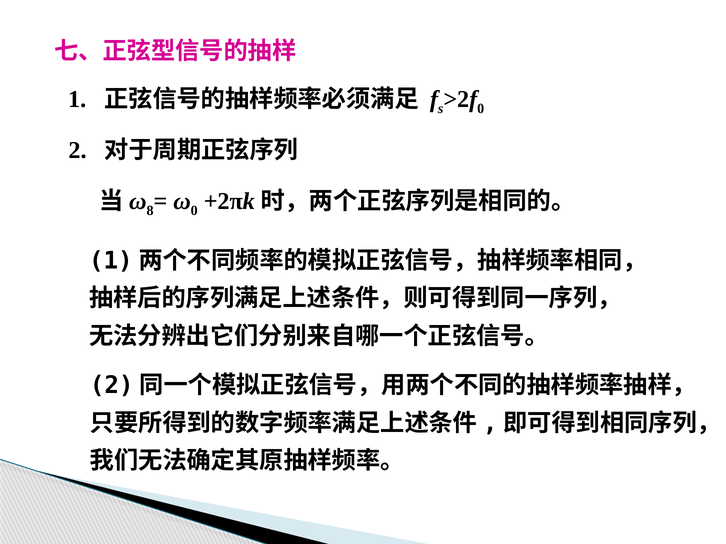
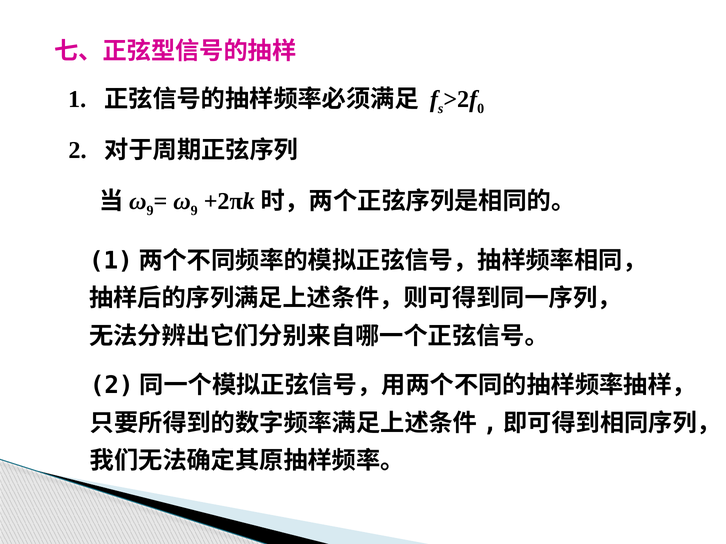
8 at (150, 211): 8 -> 9
0 at (194, 211): 0 -> 9
